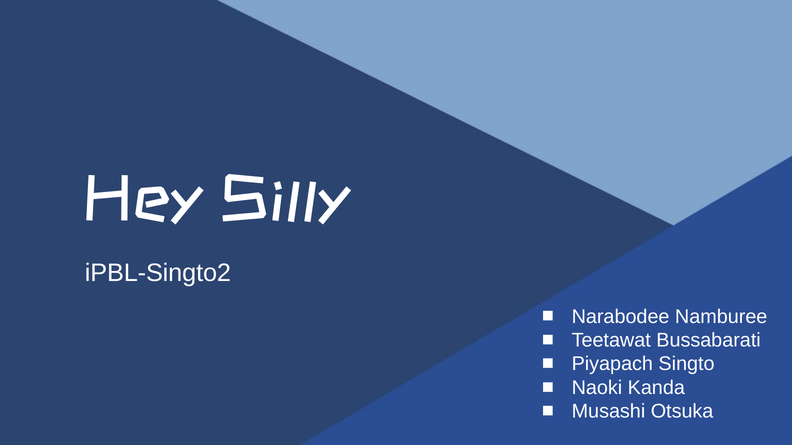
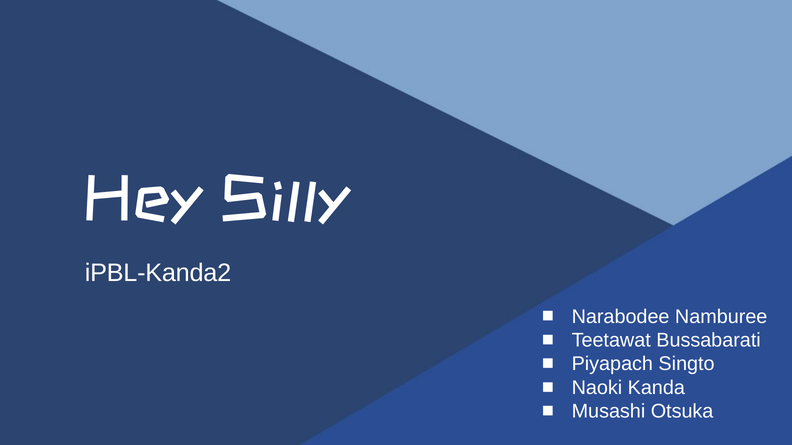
iPBL-Singto2: iPBL-Singto2 -> iPBL-Kanda2
